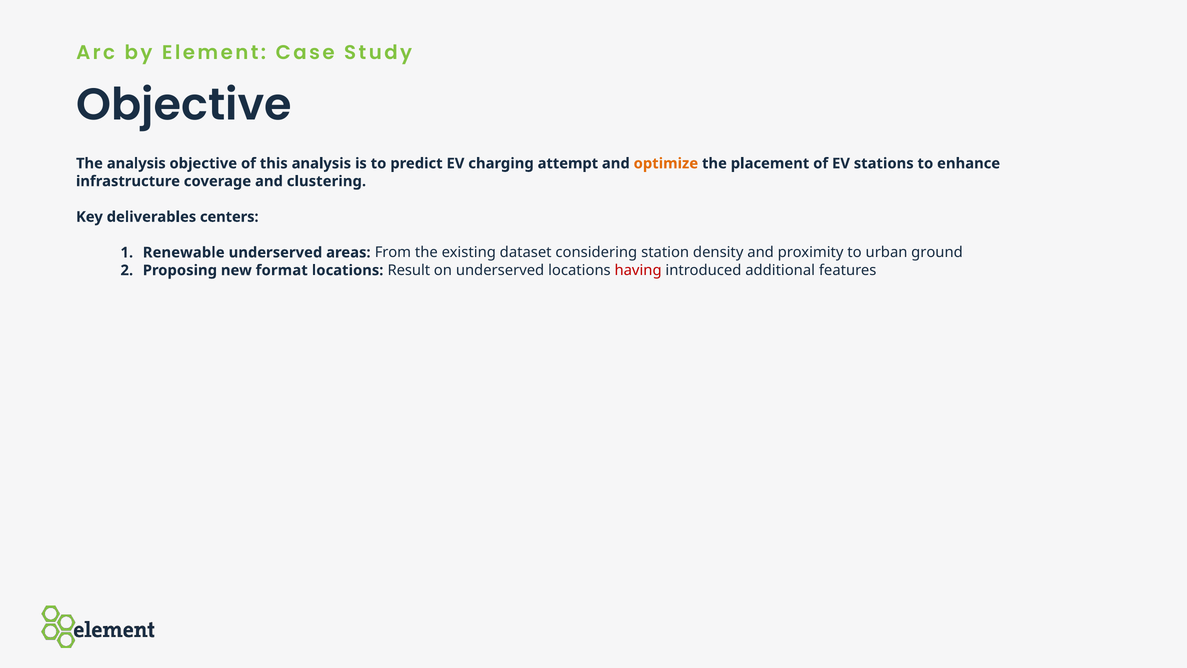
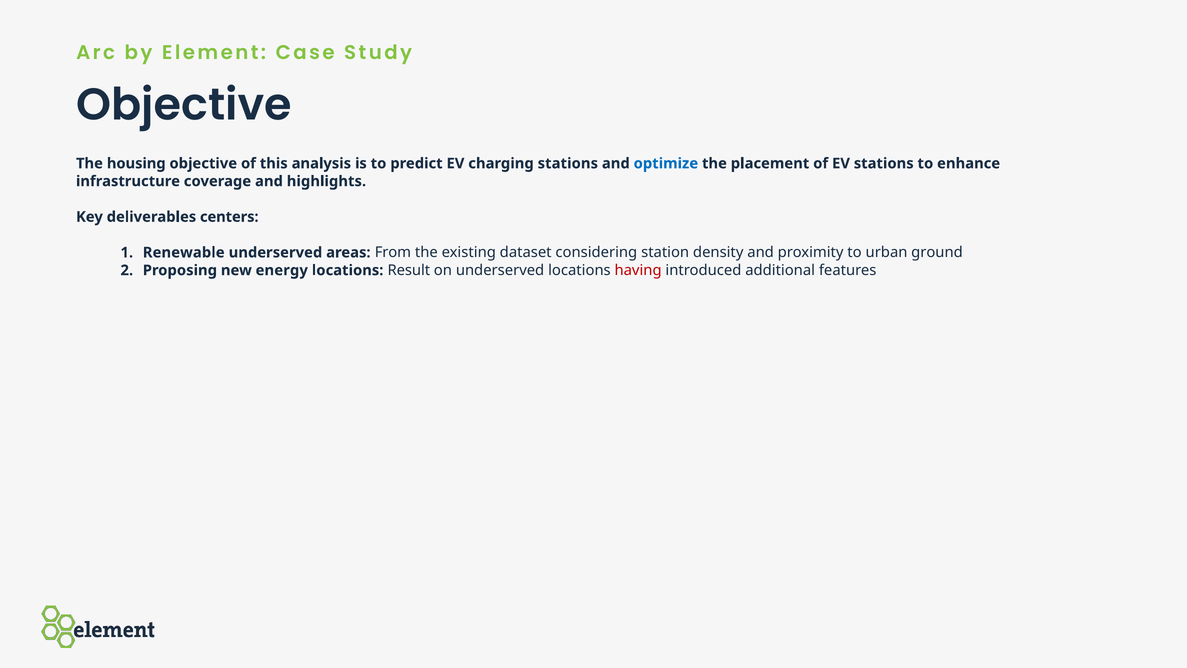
The analysis: analysis -> housing
charging attempt: attempt -> stations
optimize colour: orange -> blue
clustering: clustering -> highlights
format: format -> energy
